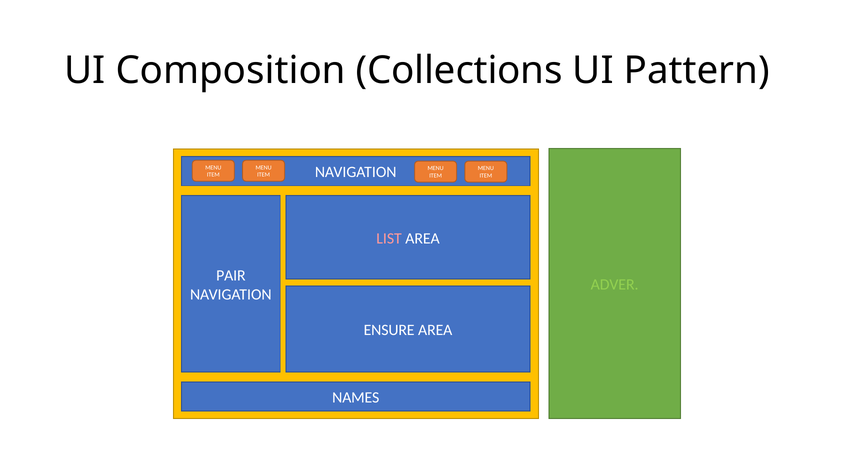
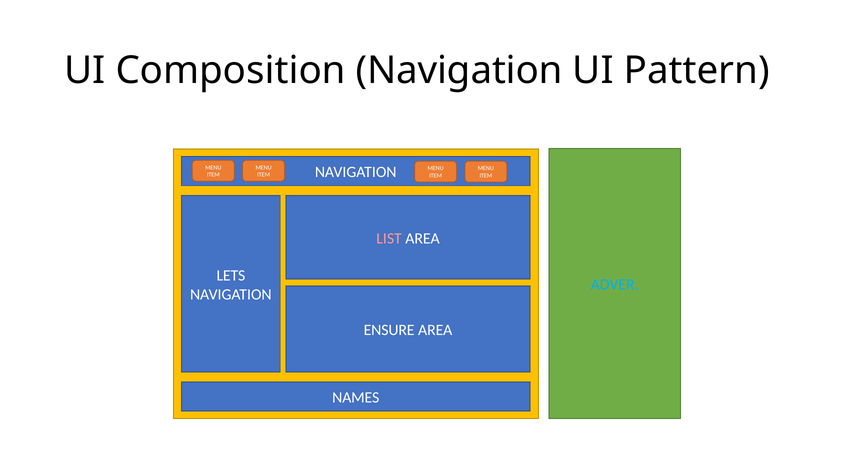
Composition Collections: Collections -> Navigation
PAIR: PAIR -> LETS
ADVER colour: light green -> light blue
